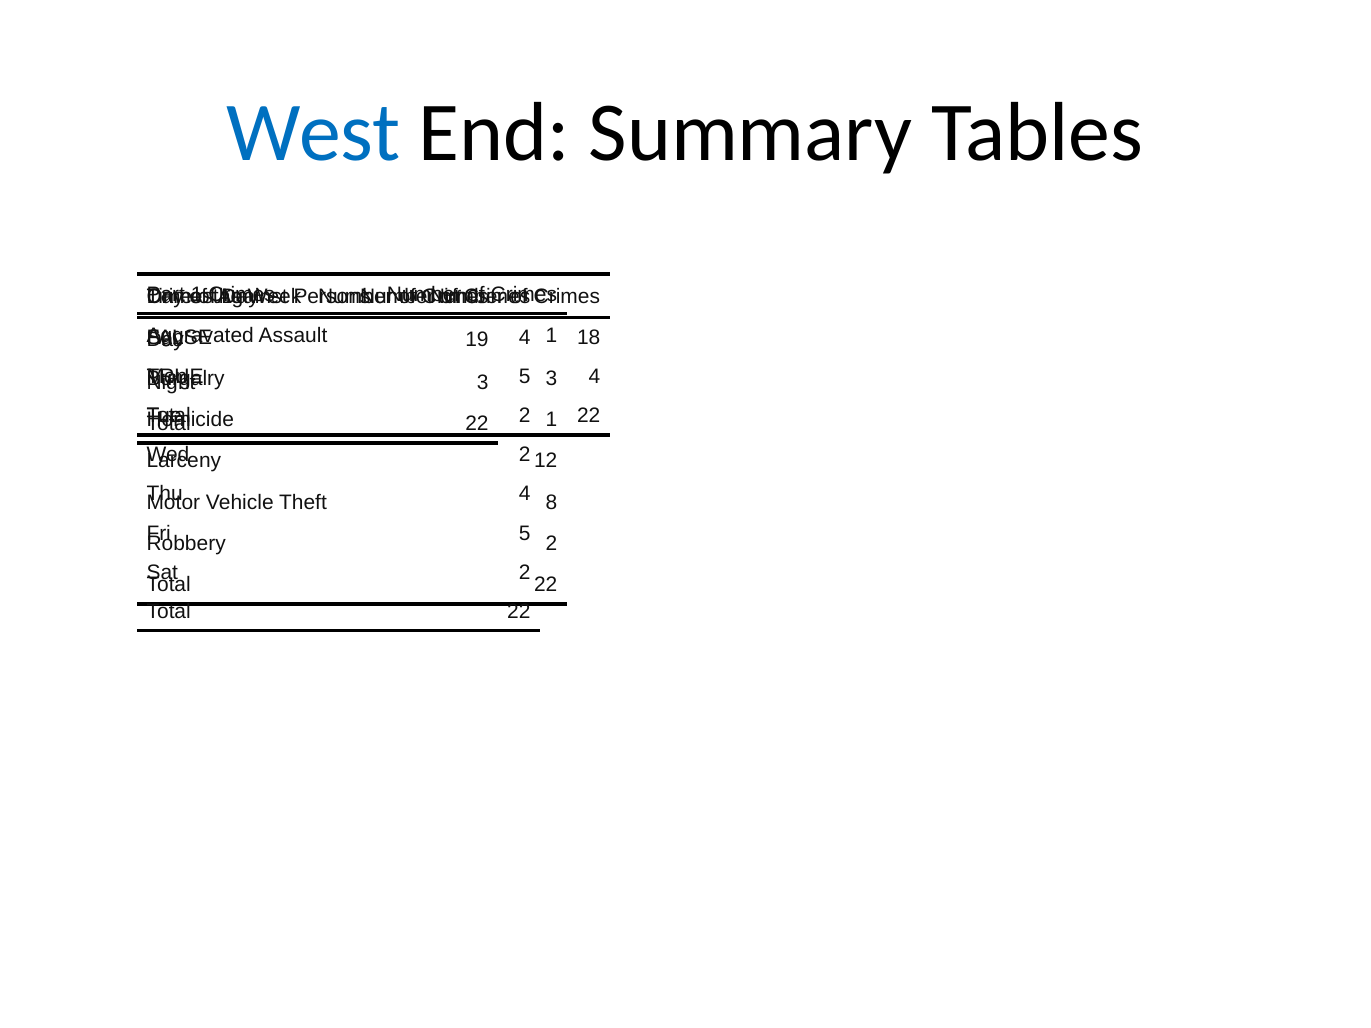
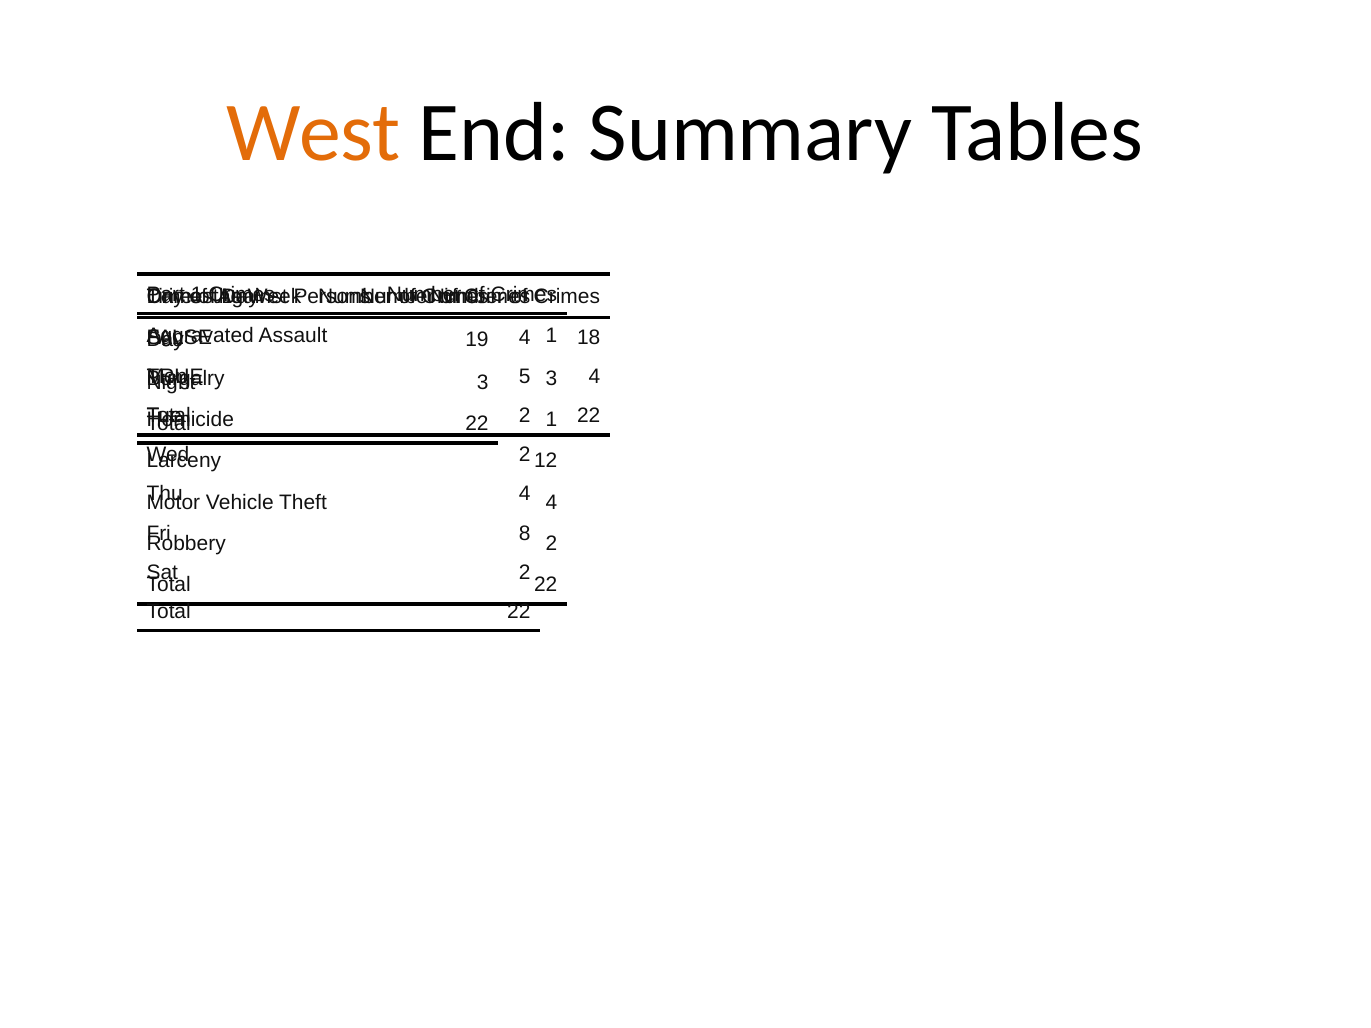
West colour: blue -> orange
Theft 8: 8 -> 4
5 at (525, 533): 5 -> 8
